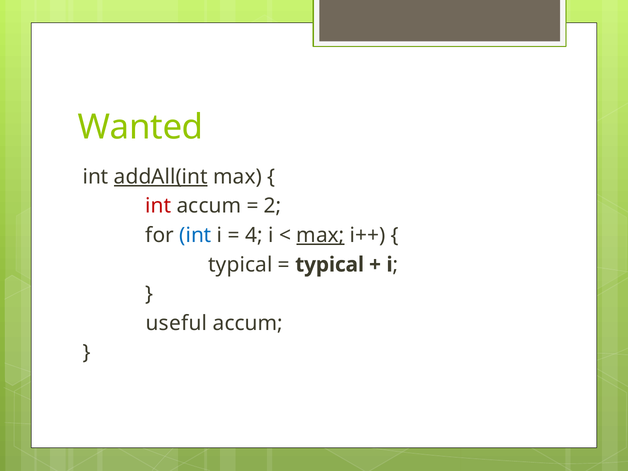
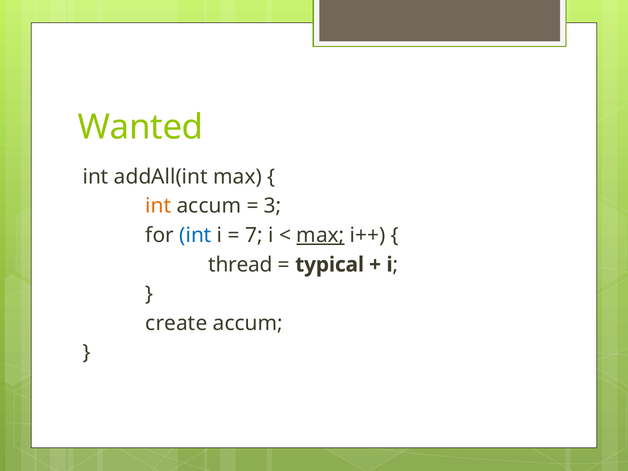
addAll(int underline: present -> none
int at (158, 206) colour: red -> orange
2: 2 -> 3
4: 4 -> 7
typical at (240, 265): typical -> thread
useful: useful -> create
